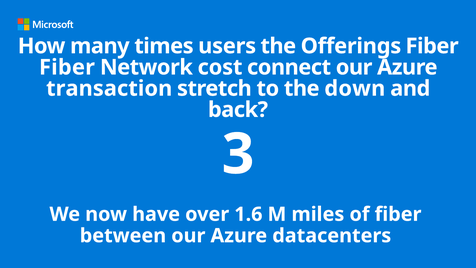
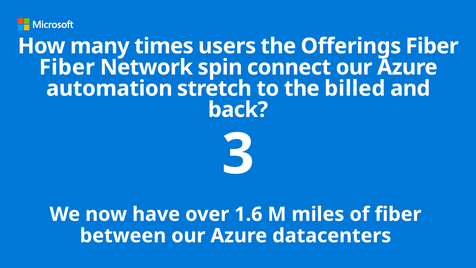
cost: cost -> spin
transaction: transaction -> automation
down: down -> billed
